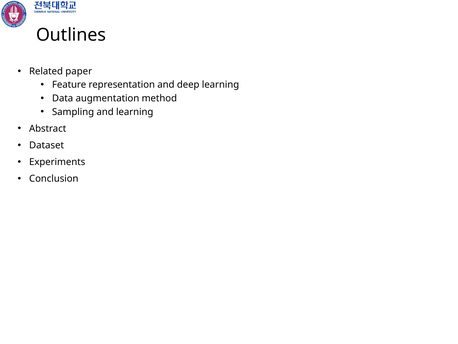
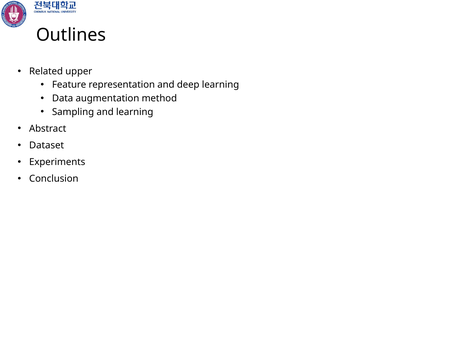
paper: paper -> upper
